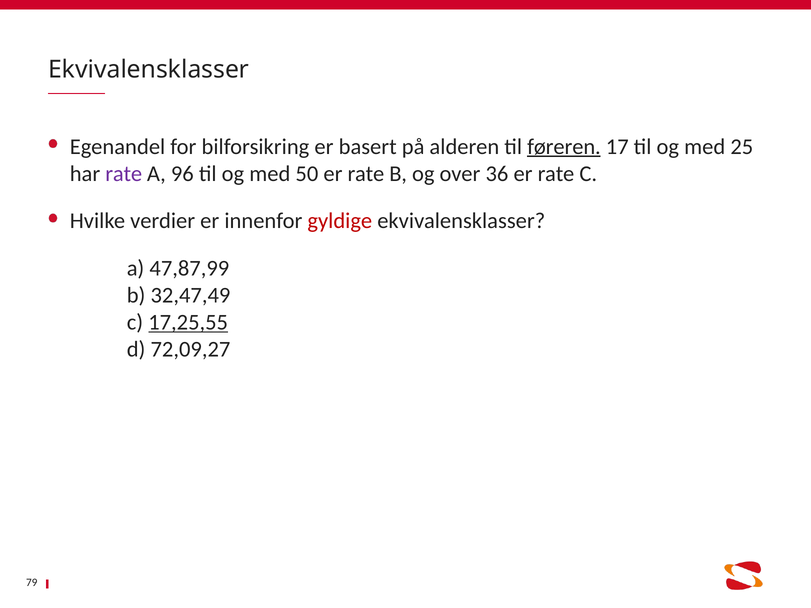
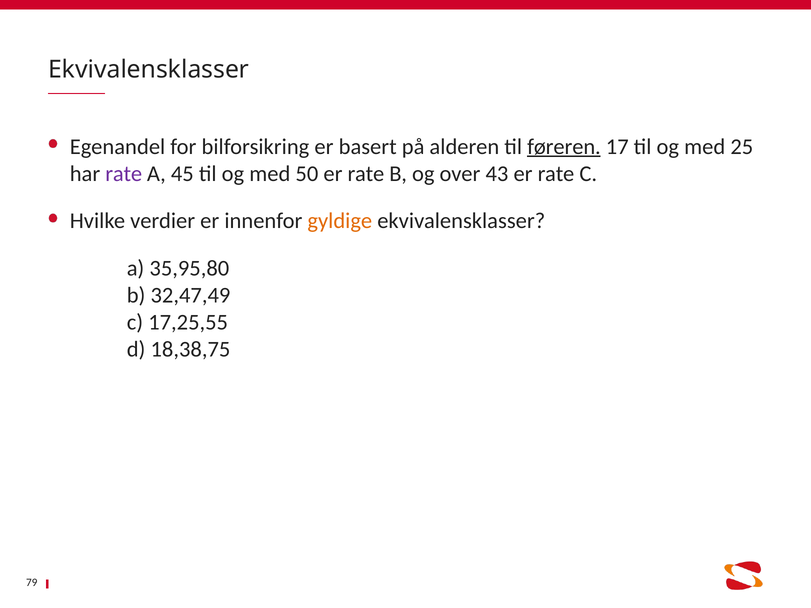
96: 96 -> 45
36: 36 -> 43
gyldige colour: red -> orange
47,87,99: 47,87,99 -> 35,95,80
17,25,55 underline: present -> none
72,09,27: 72,09,27 -> 18,38,75
